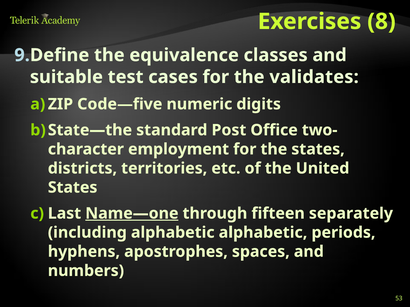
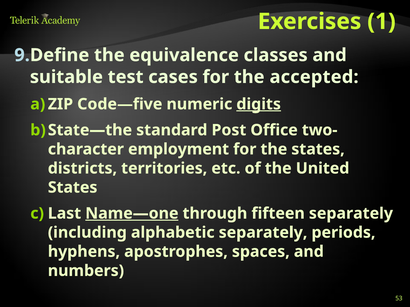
8: 8 -> 1
validates: validates -> accepted
digits underline: none -> present
alphabetic alphabetic: alphabetic -> separately
